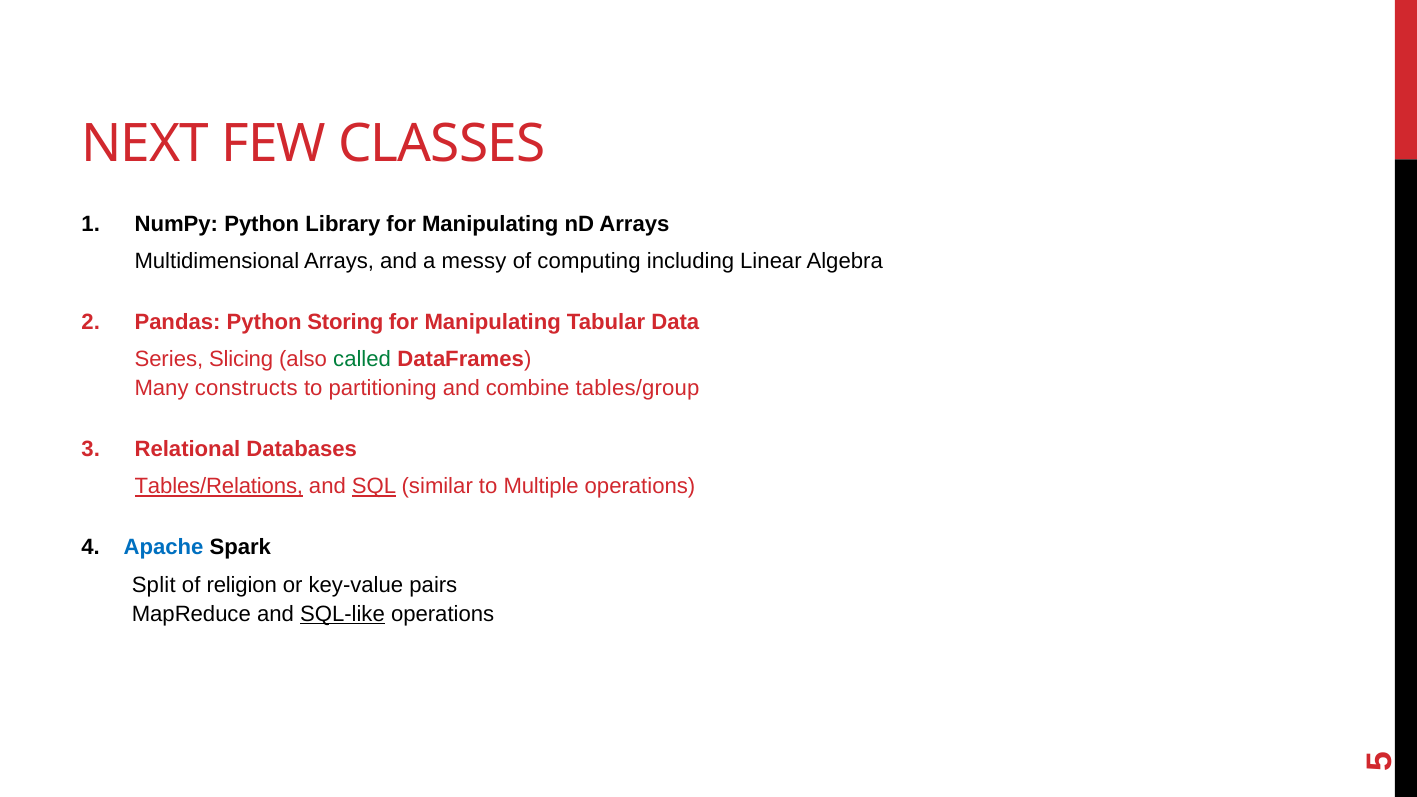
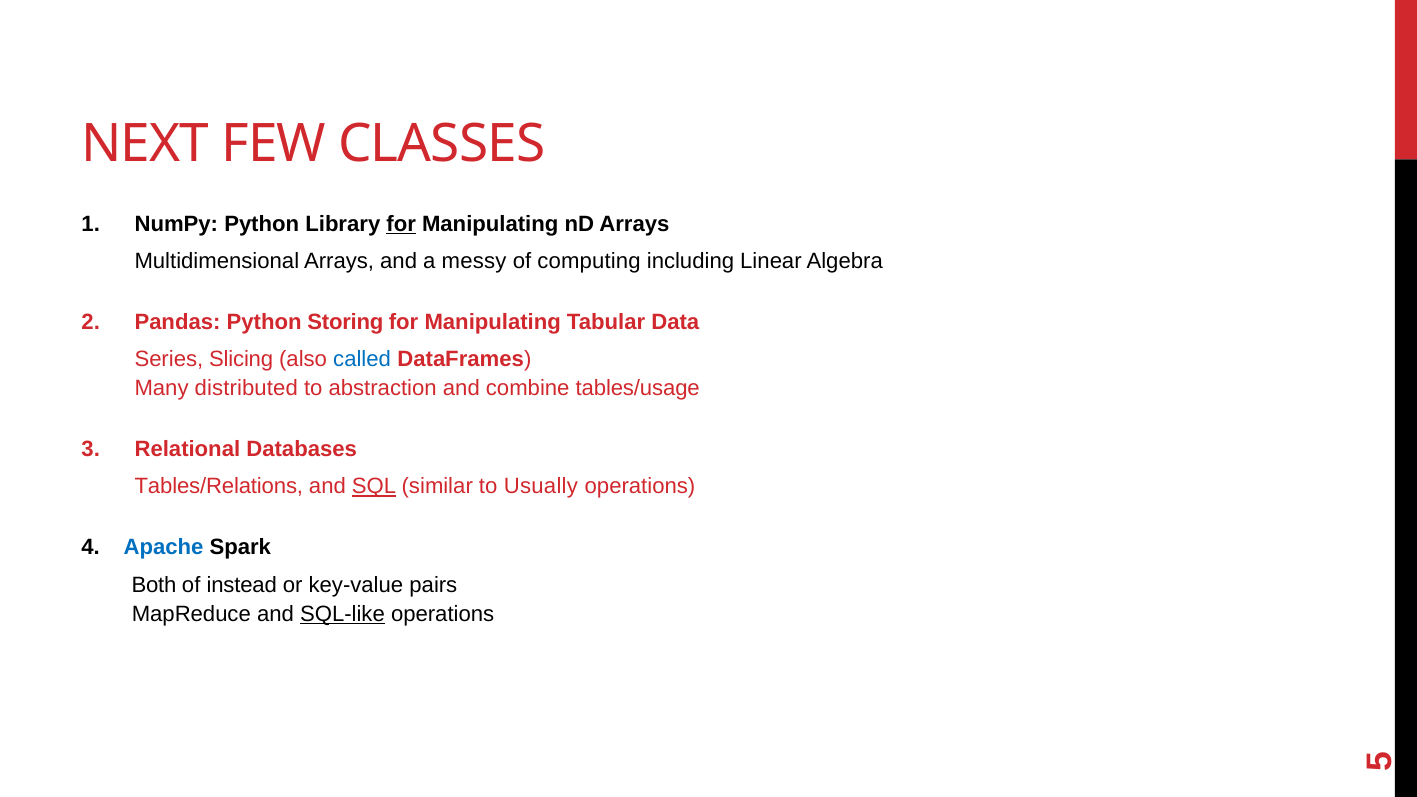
for at (401, 224) underline: none -> present
called colour: green -> blue
constructs: constructs -> distributed
partitioning: partitioning -> abstraction
tables/group: tables/group -> tables/usage
Tables/Relations underline: present -> none
Multiple: Multiple -> Usually
Split: Split -> Both
religion: religion -> instead
